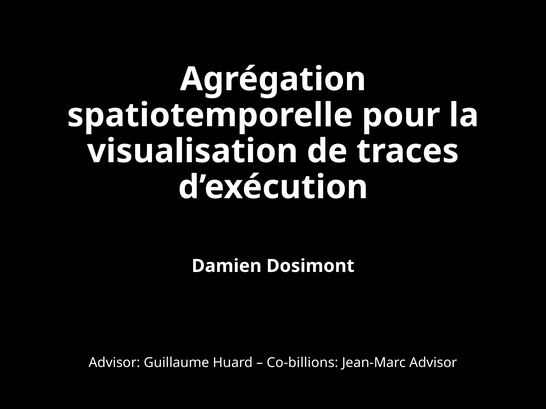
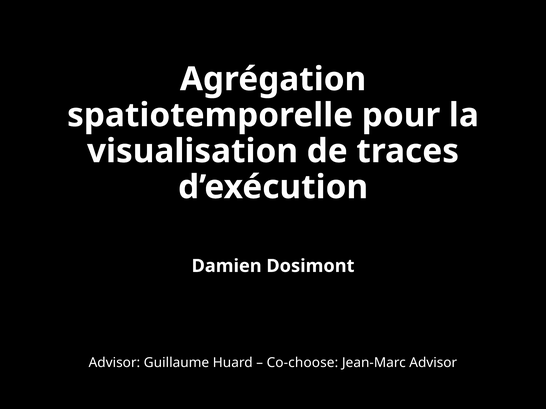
Co-billions: Co-billions -> Co-choose
